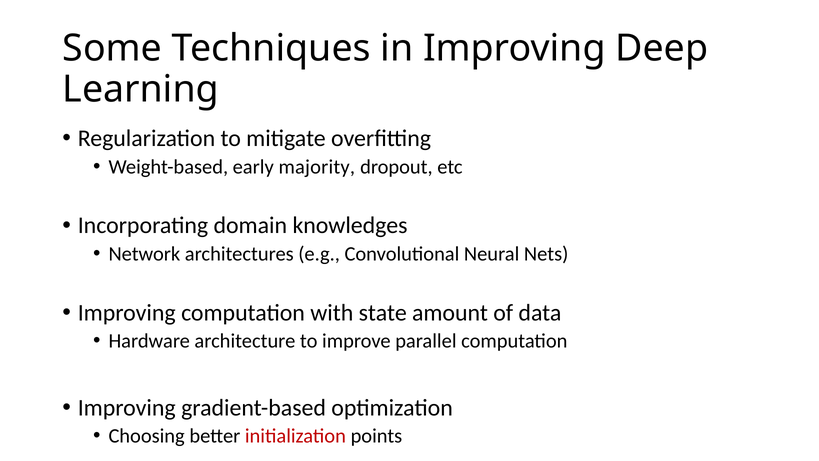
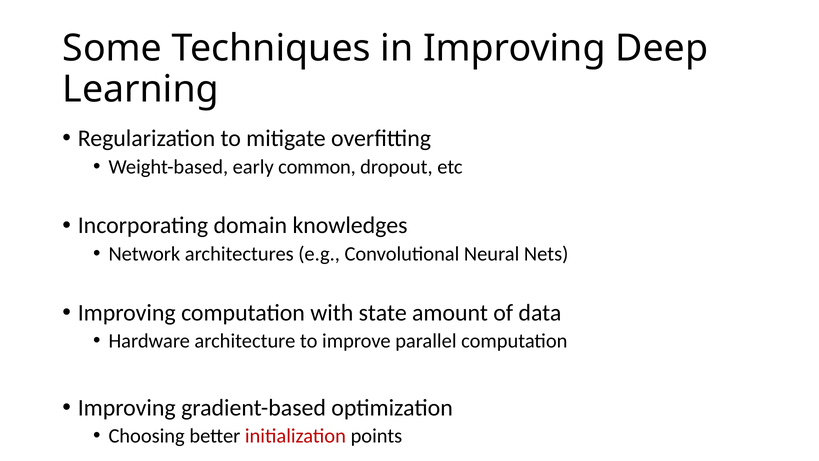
majority: majority -> common
